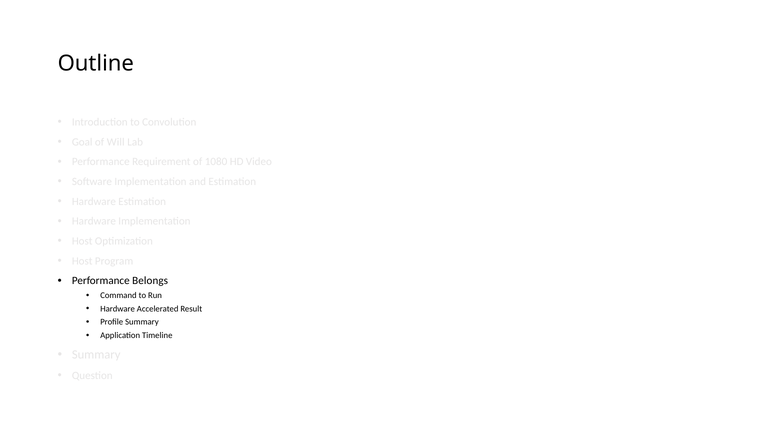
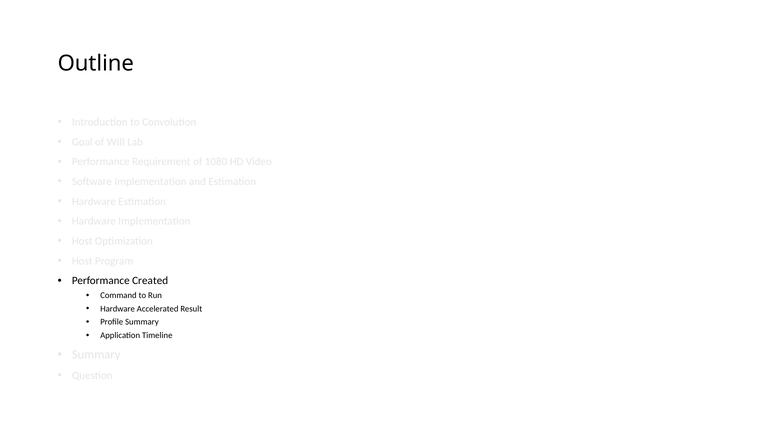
Belongs: Belongs -> Created
